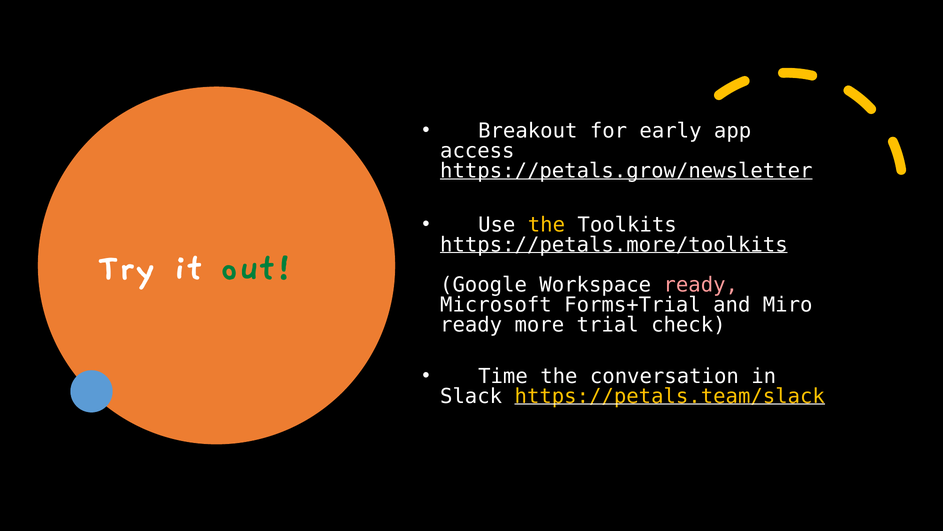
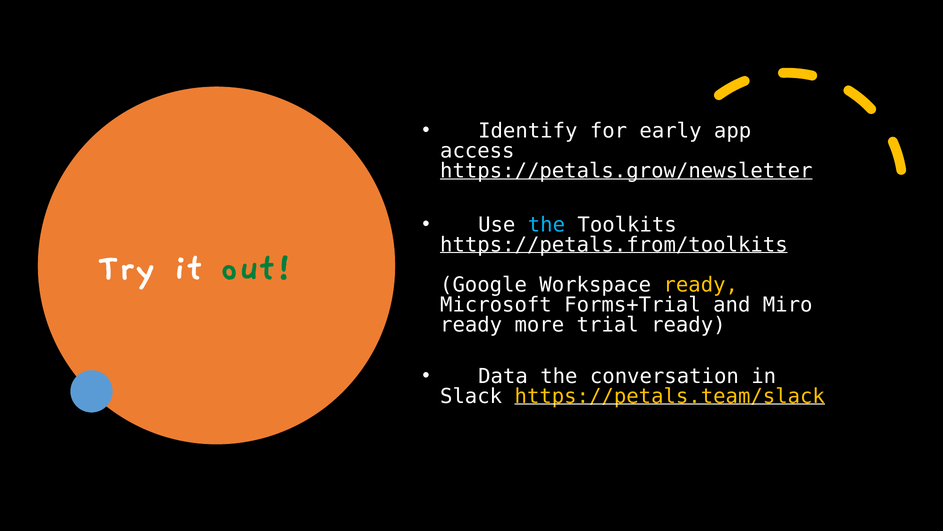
Breakout: Breakout -> Identify
the at (546, 225) colour: yellow -> light blue
https://petals.more/toolkits: https://petals.more/toolkits -> https://petals.from/toolkits
ready at (701, 285) colour: pink -> yellow
trial check: check -> ready
Time: Time -> Data
